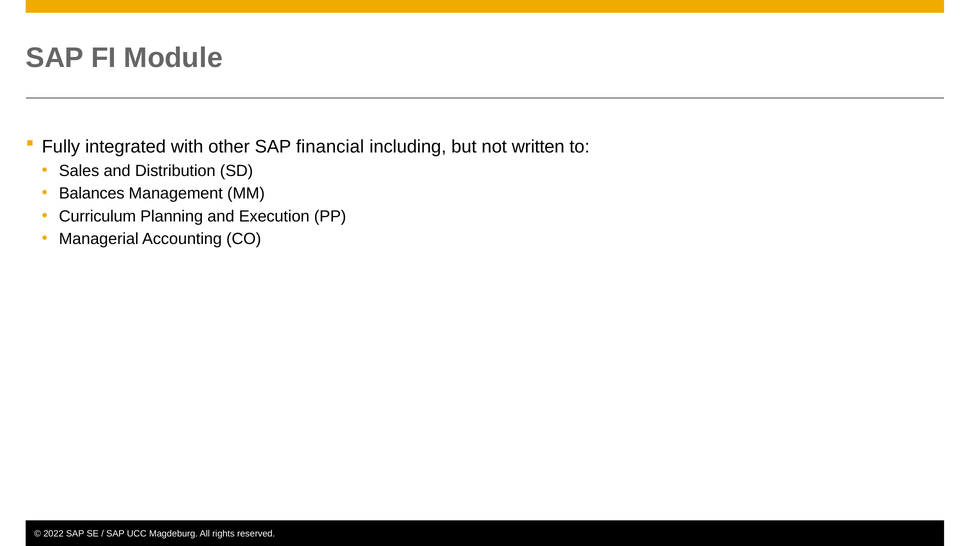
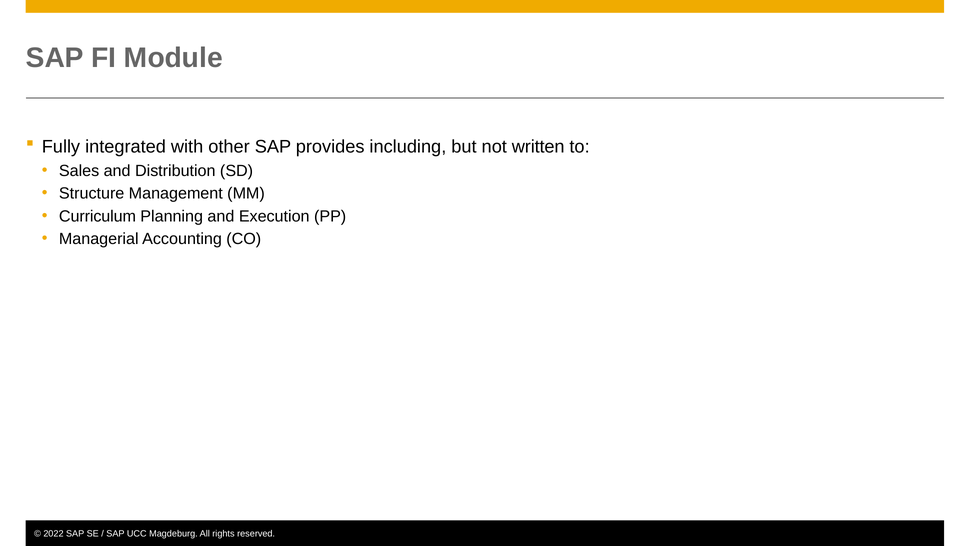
financial: financial -> provides
Balances: Balances -> Structure
